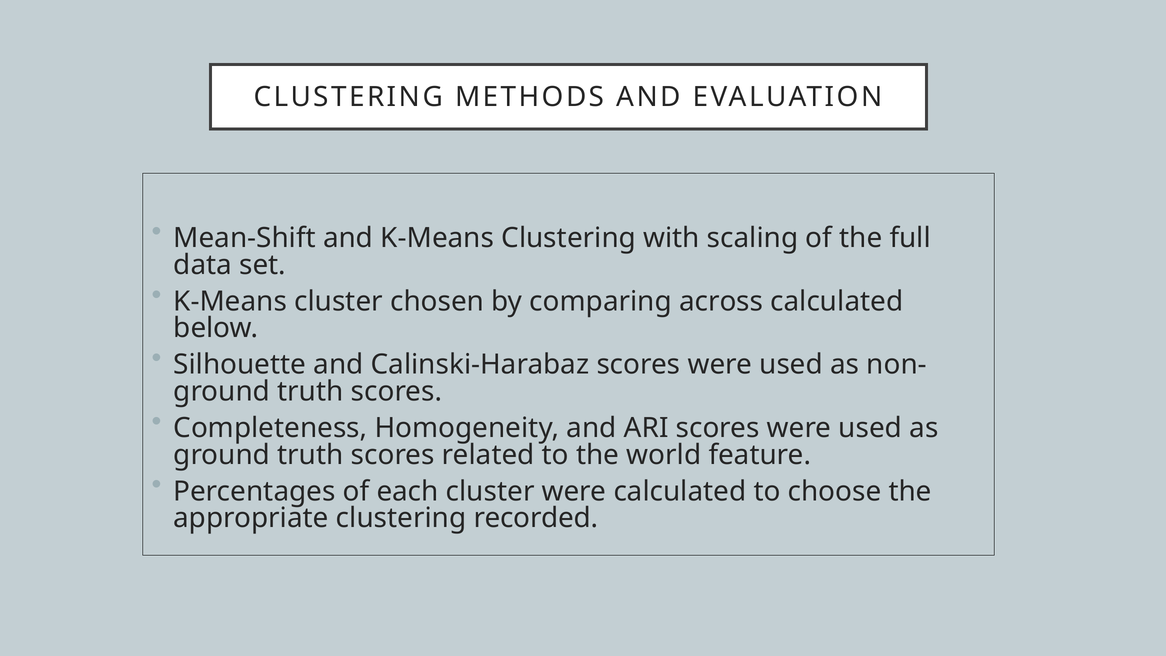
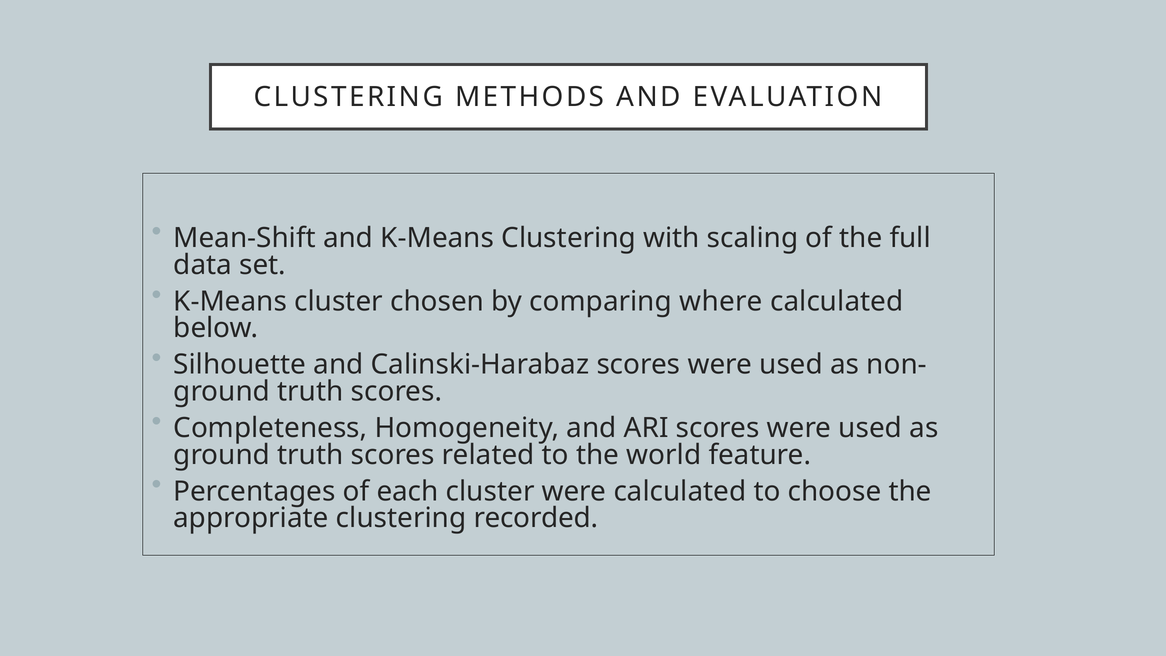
across: across -> where
